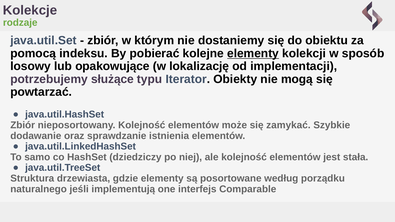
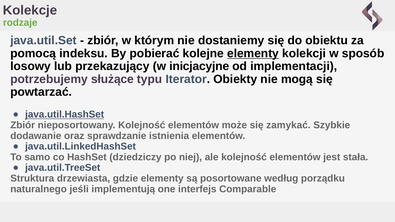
opakowujące: opakowujące -> przekazujący
lokalizację: lokalizację -> inicjacyjne
java.util.HashSet underline: none -> present
